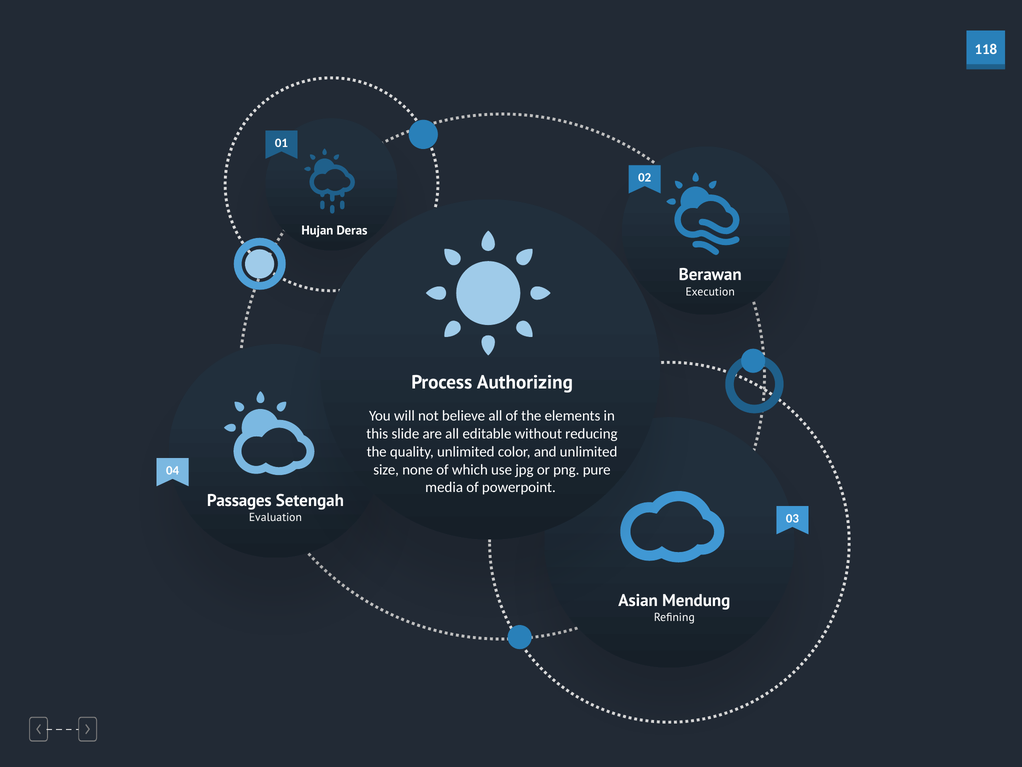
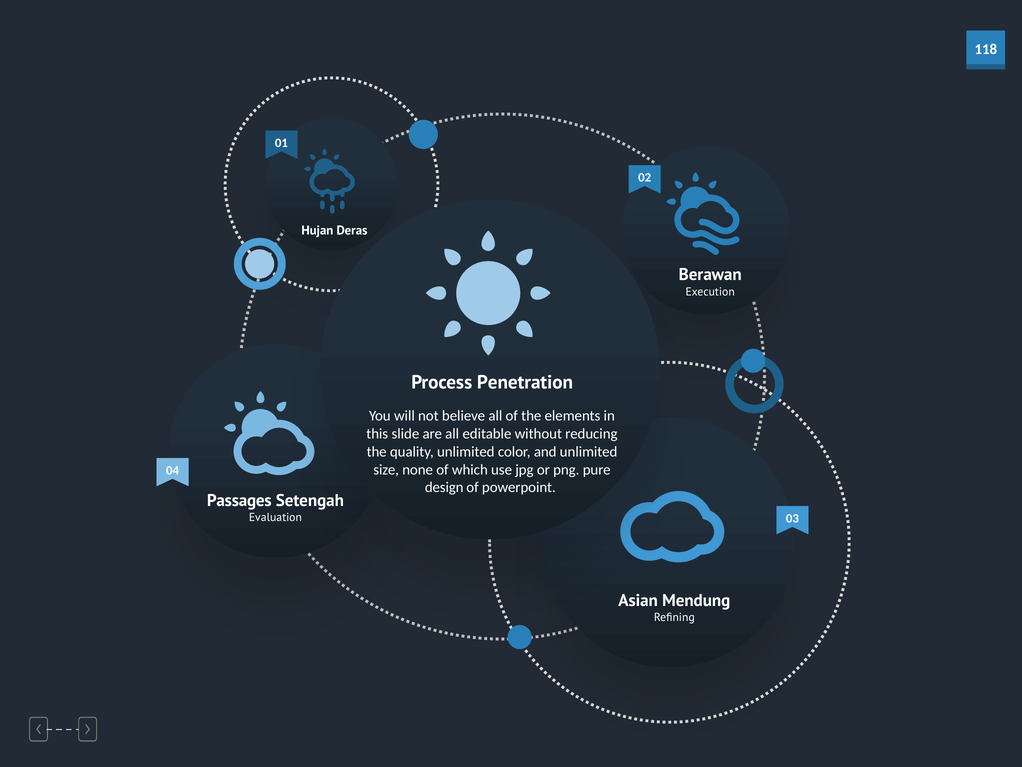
Authorizing: Authorizing -> Penetration
media: media -> design
